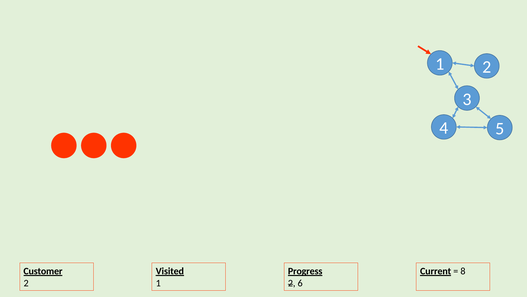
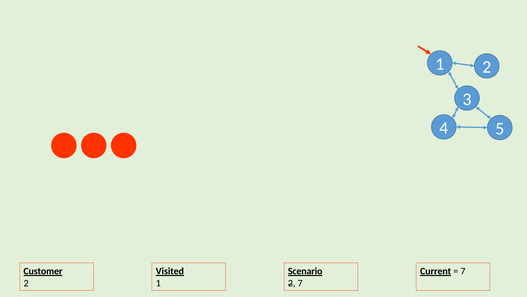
Progress: Progress -> Scenario
8 at (463, 271): 8 -> 7
2 6: 6 -> 7
